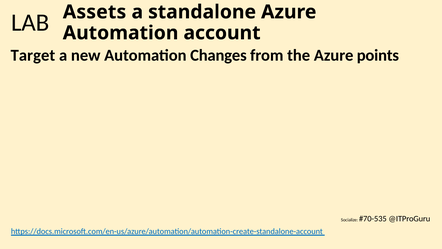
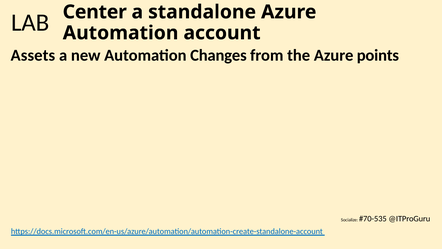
Assets: Assets -> Center
Target: Target -> Assets
